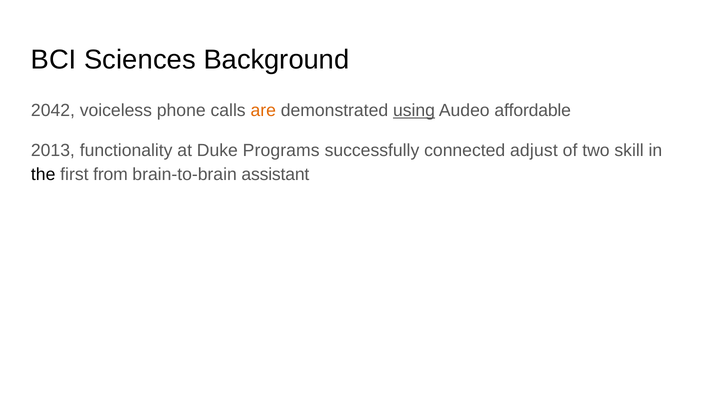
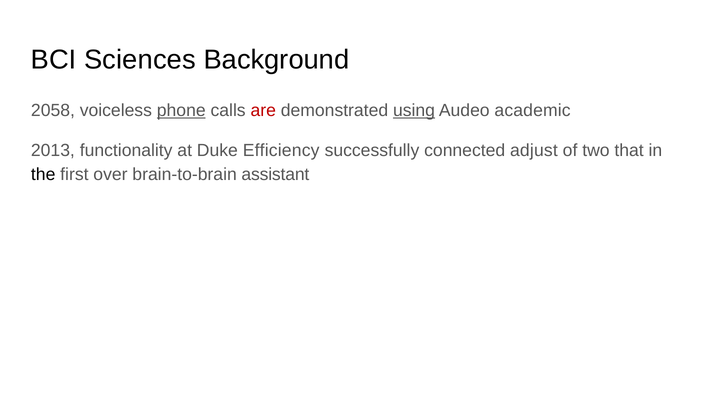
2042: 2042 -> 2058
phone underline: none -> present
are colour: orange -> red
affordable: affordable -> academic
Programs: Programs -> Efficiency
skill: skill -> that
from: from -> over
